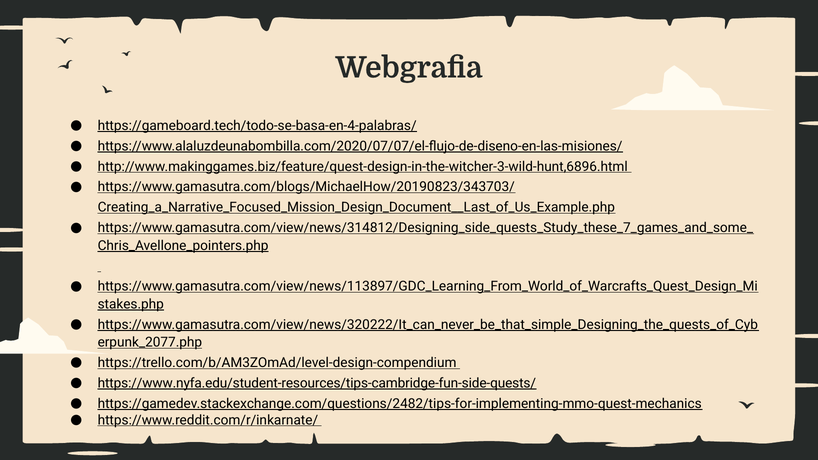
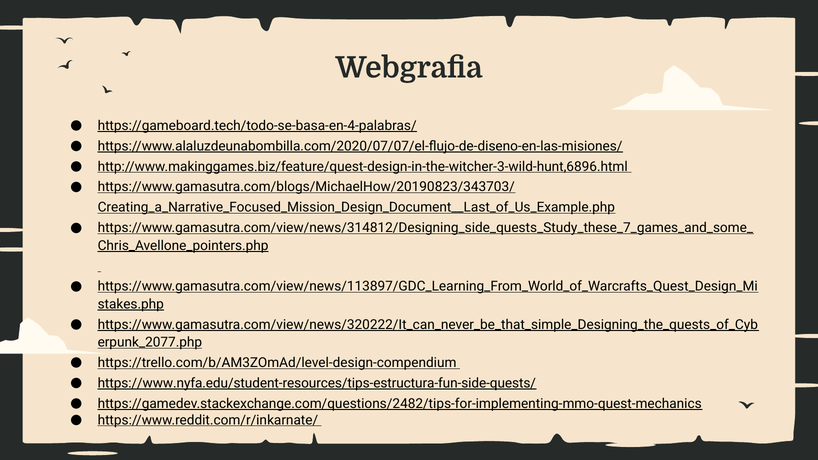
https://www.nyfa.edu/student-resources/tips-cambridge-fun-side-quests/: https://www.nyfa.edu/student-resources/tips-cambridge-fun-side-quests/ -> https://www.nyfa.edu/student-resources/tips-estructura-fun-side-quests/
